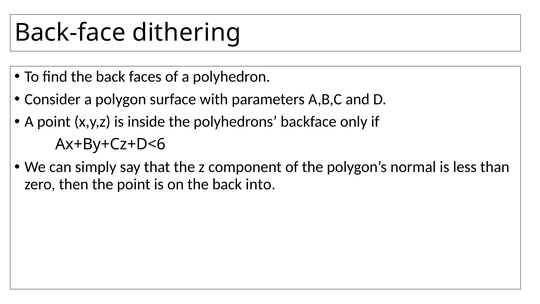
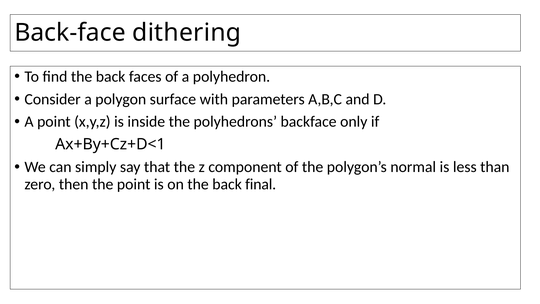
Ax+By+Cz+D<6: Ax+By+Cz+D<6 -> Ax+By+Cz+D<1
into: into -> final
